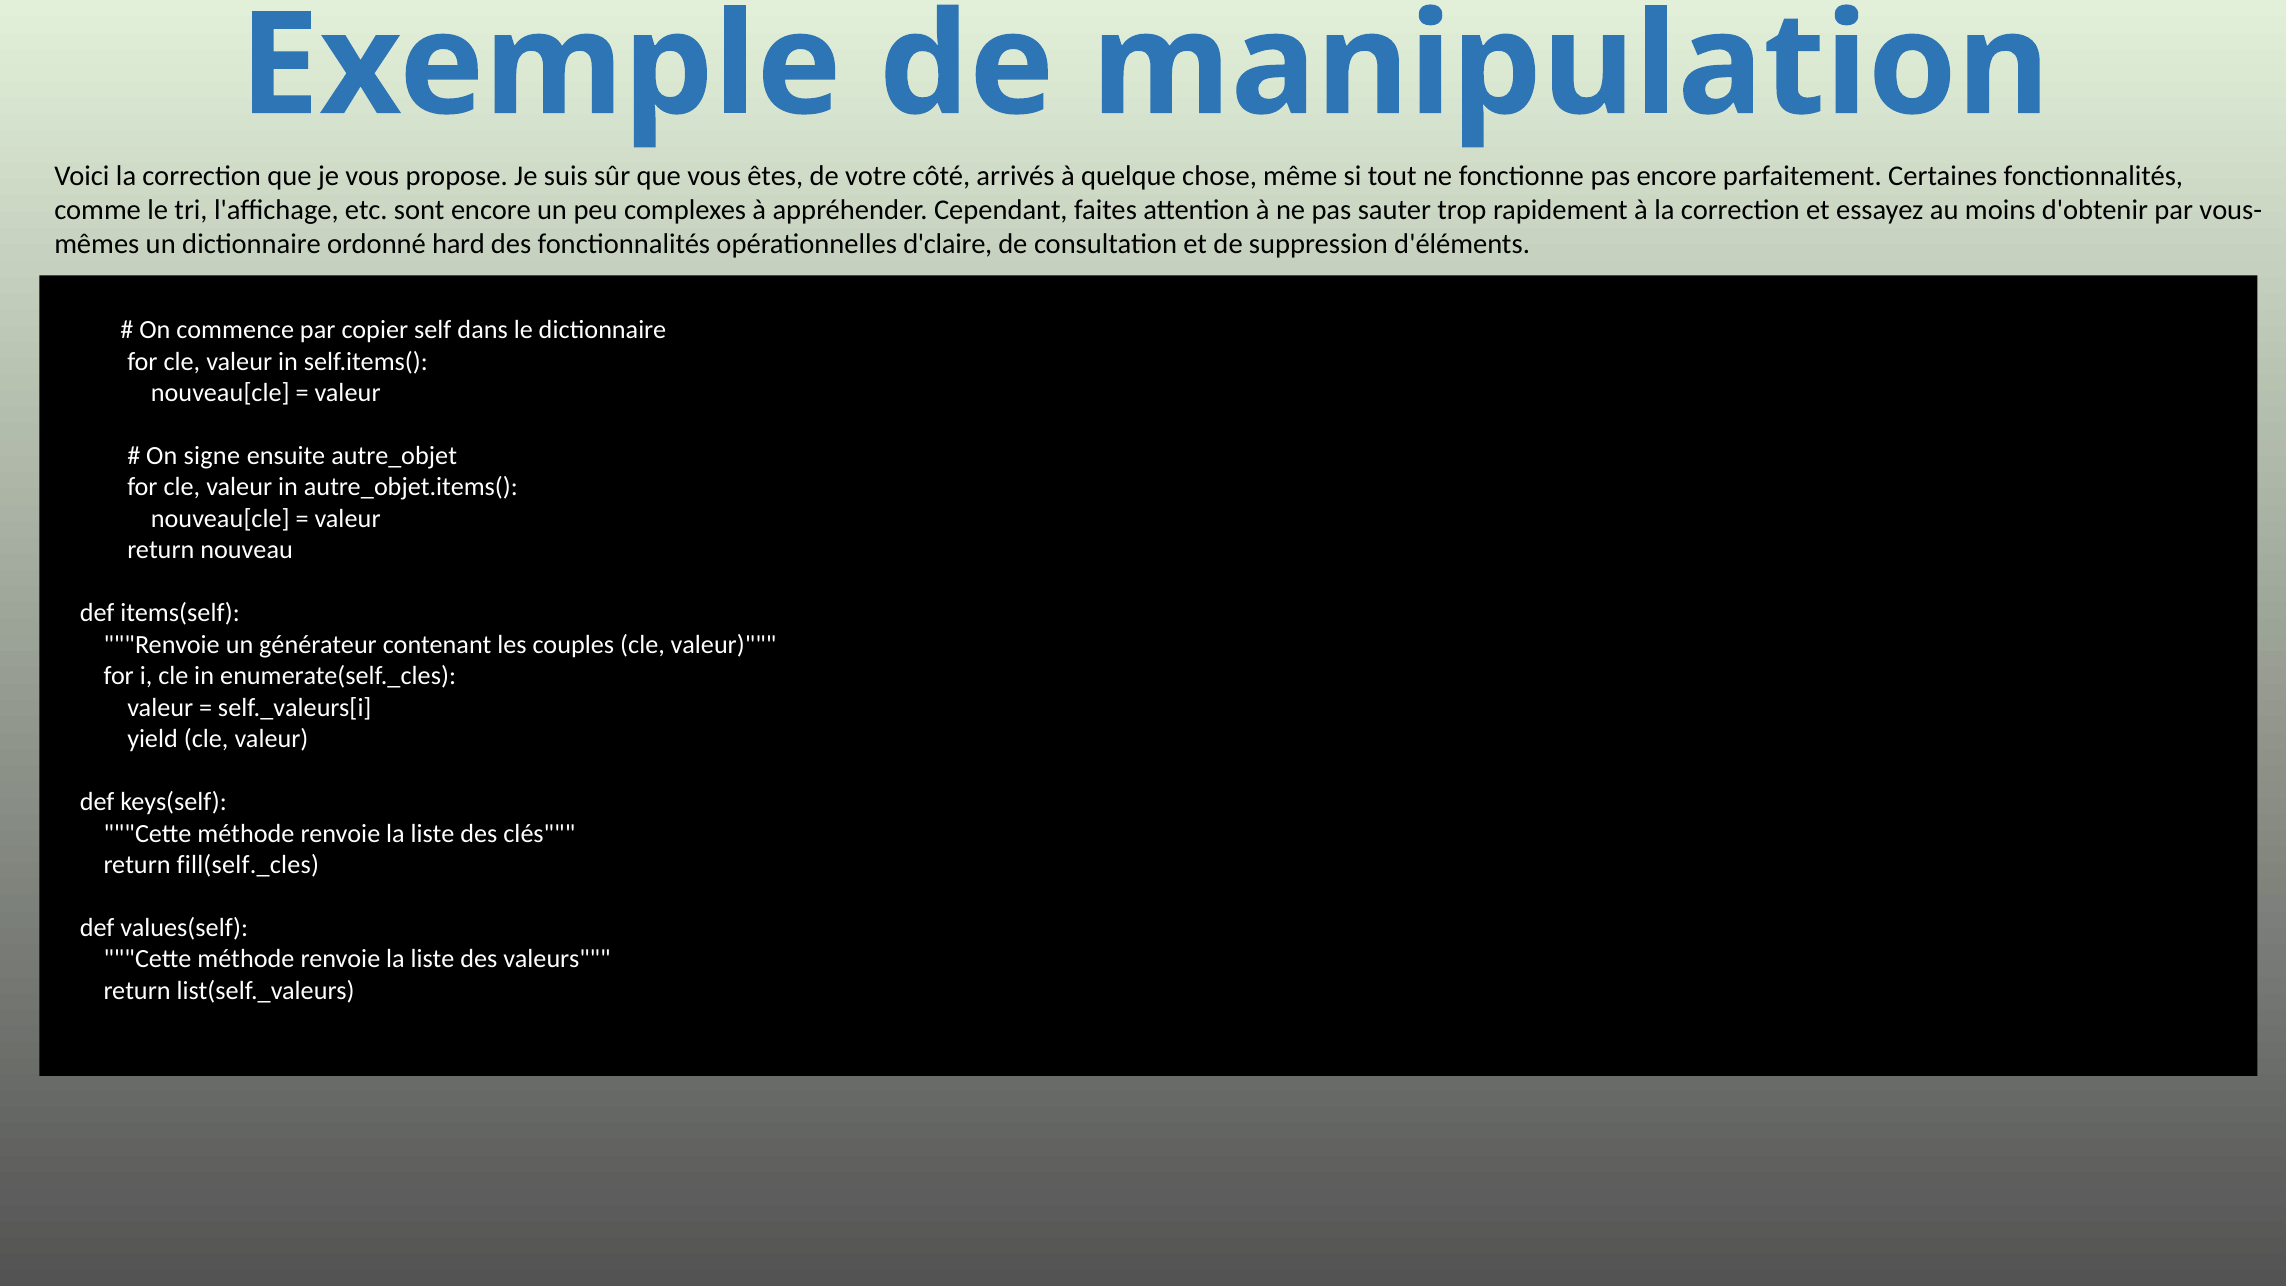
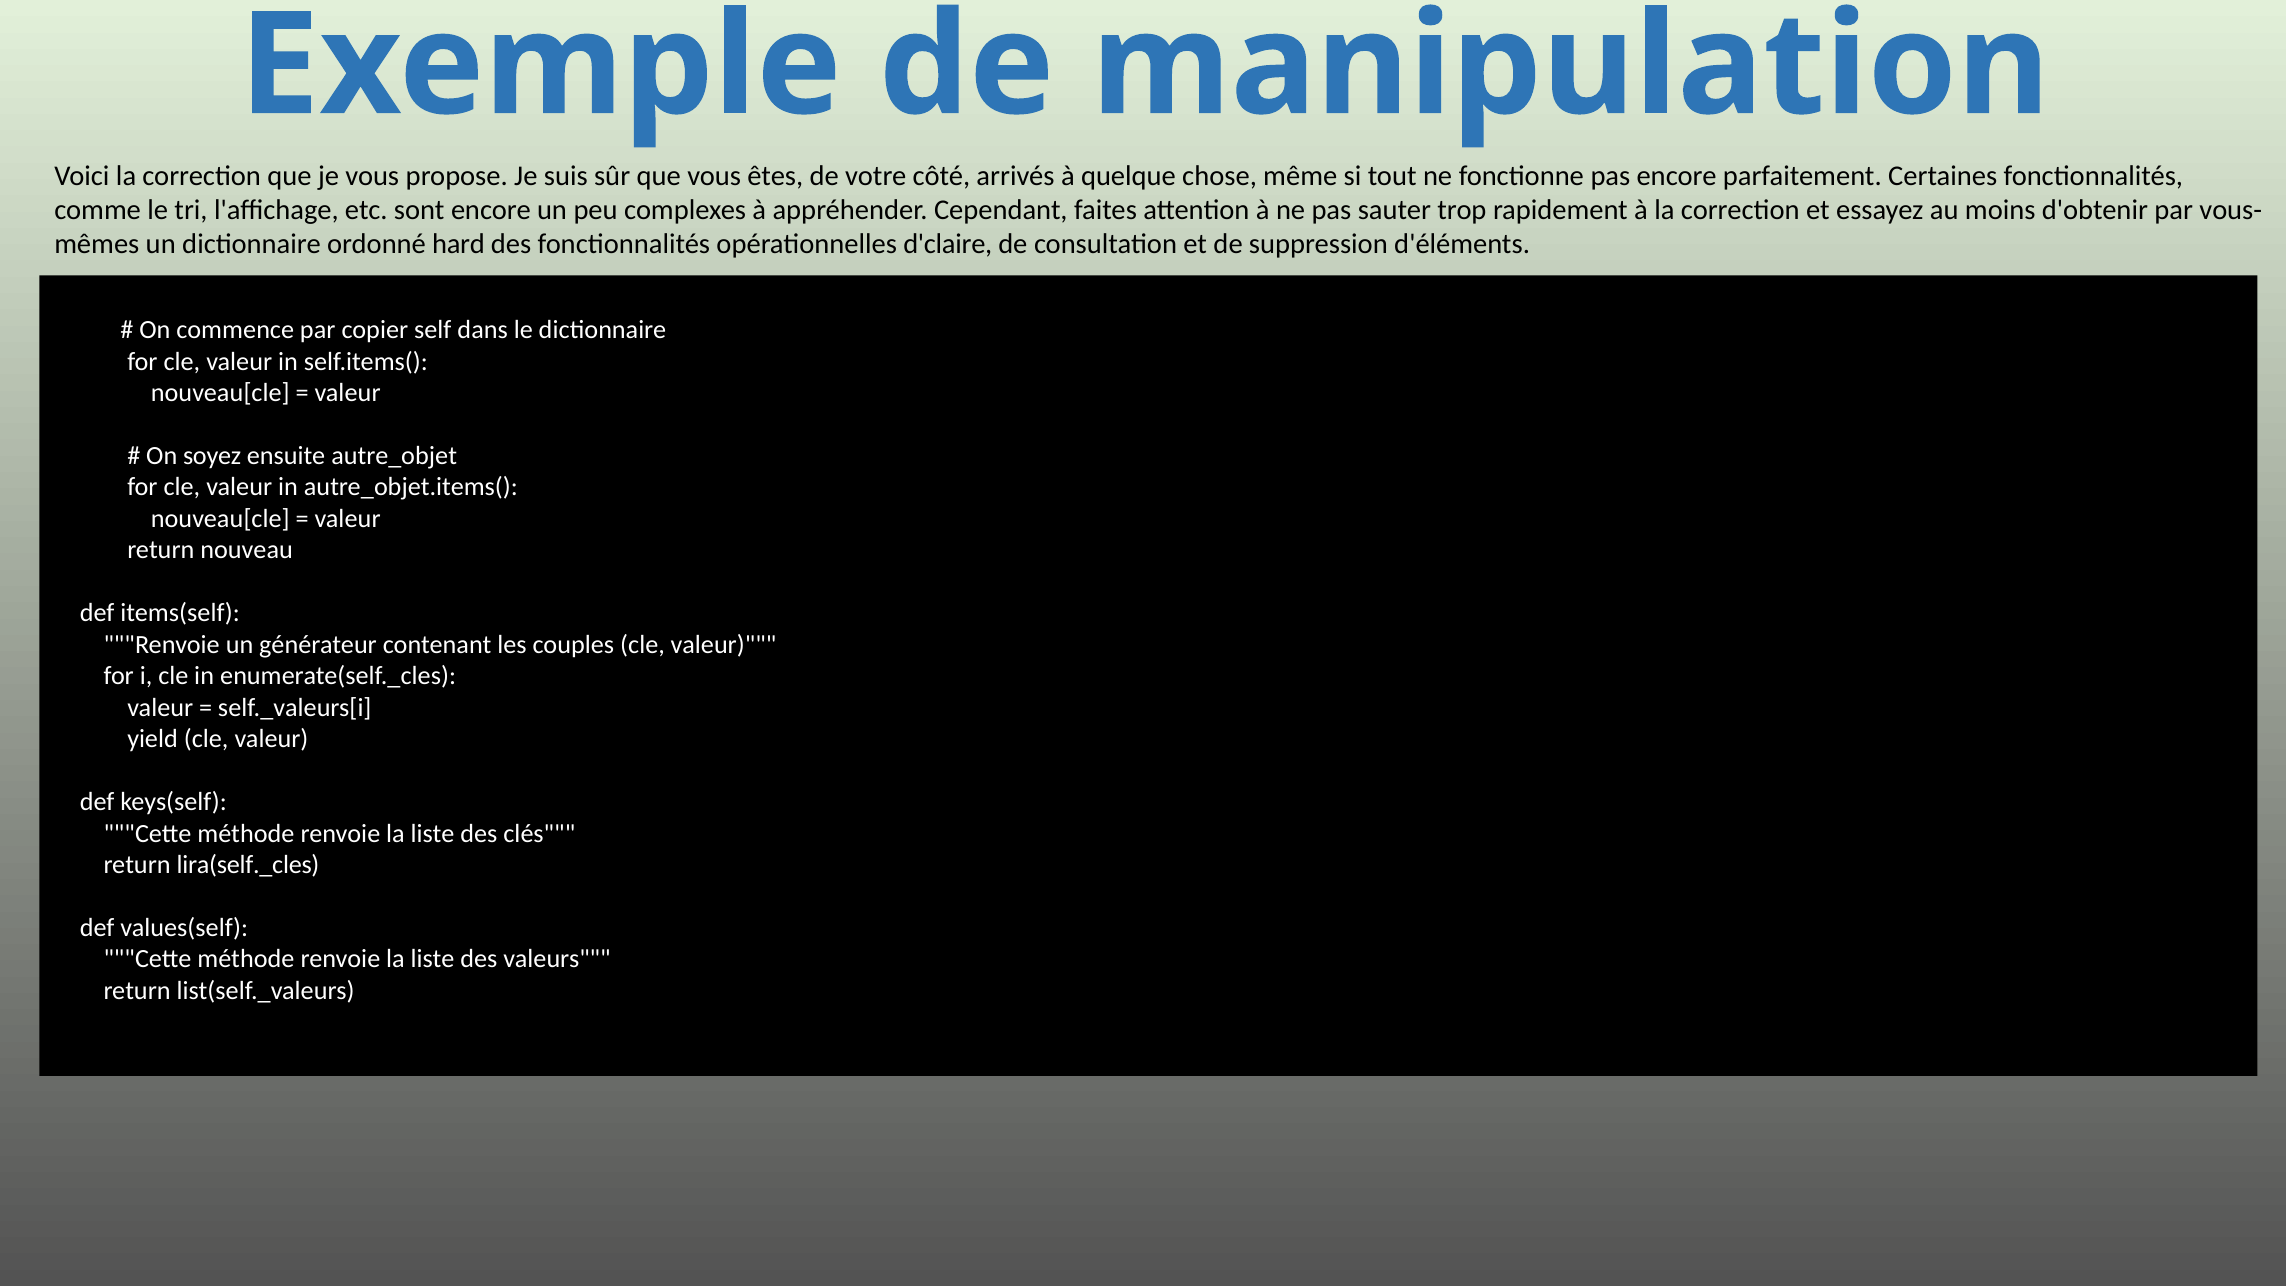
signe: signe -> soyez
fill(self._cles: fill(self._cles -> lira(self._cles
